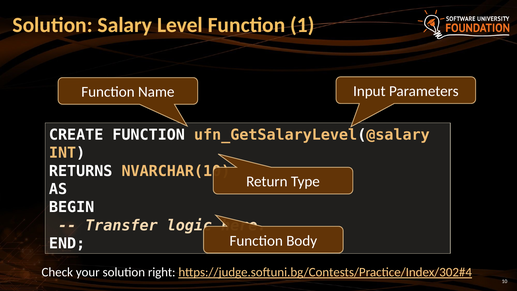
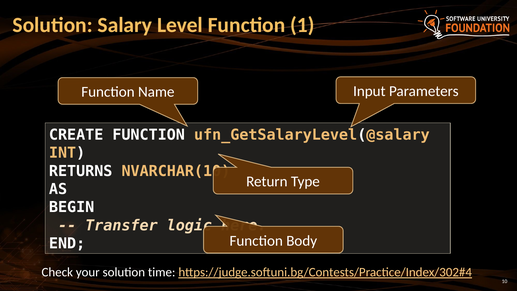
right: right -> time
